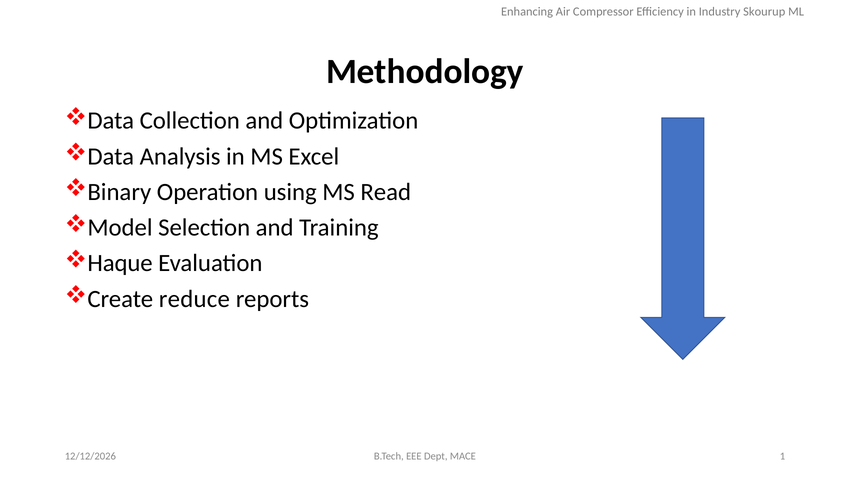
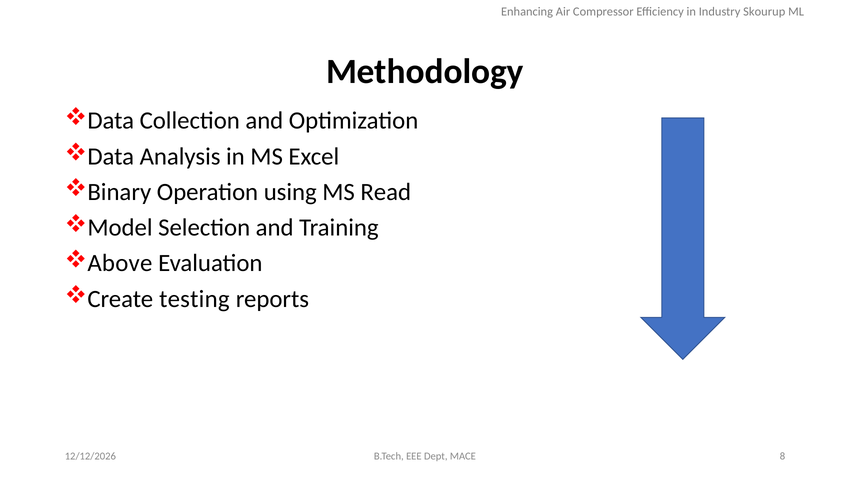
Haque: Haque -> Above
reduce: reduce -> testing
1: 1 -> 8
